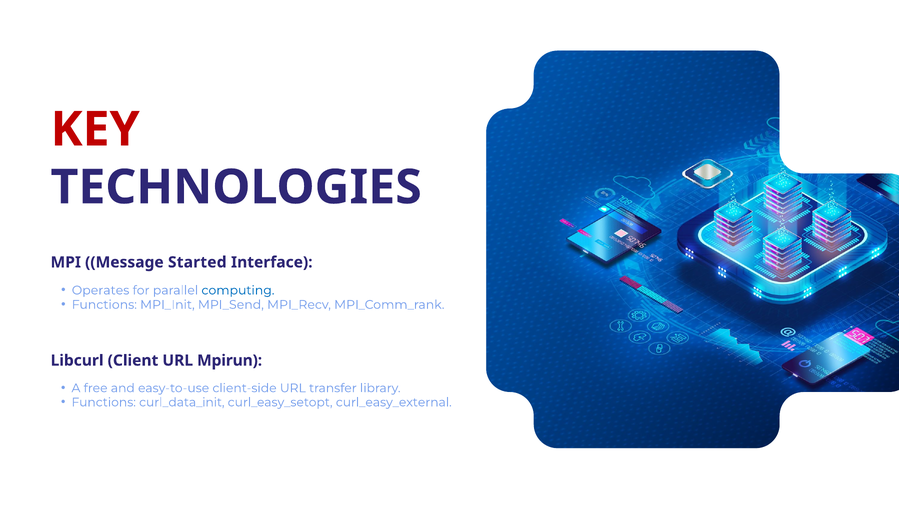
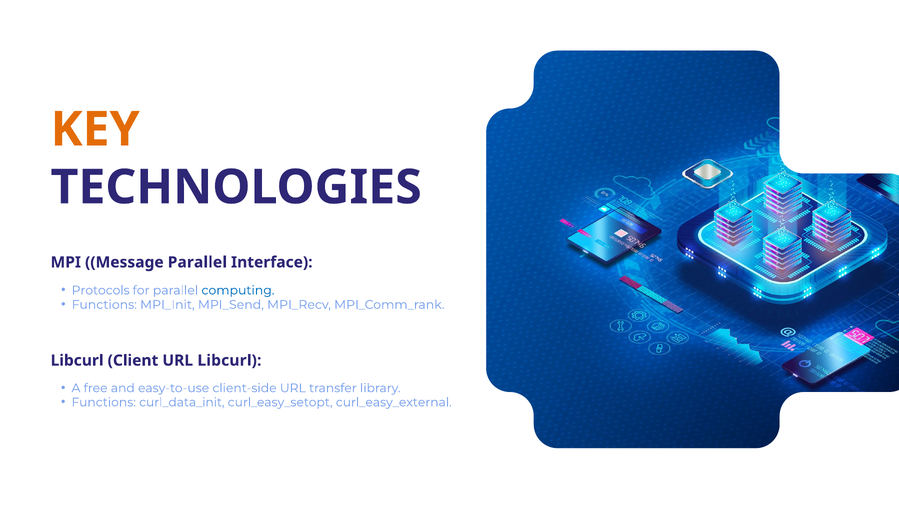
KEY colour: red -> orange
Message Started: Started -> Parallel
Operates: Operates -> Protocols
URL Mpirun: Mpirun -> Libcurl
